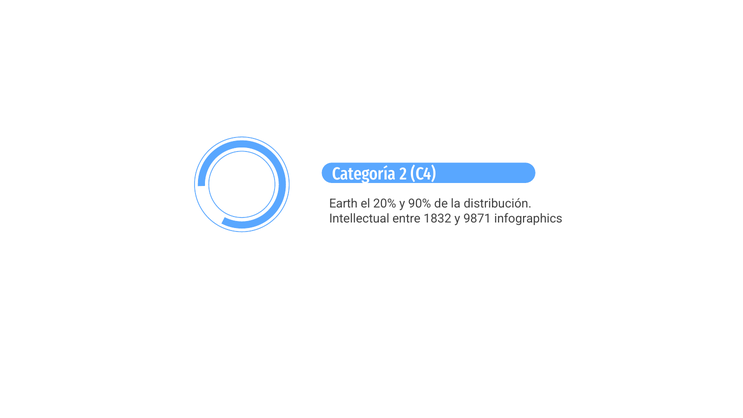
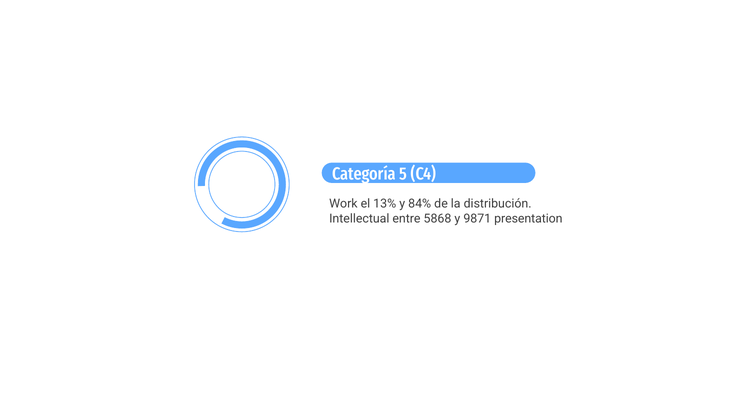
2: 2 -> 5
Earth: Earth -> Work
20%: 20% -> 13%
90%: 90% -> 84%
1832: 1832 -> 5868
infographics: infographics -> presentation
